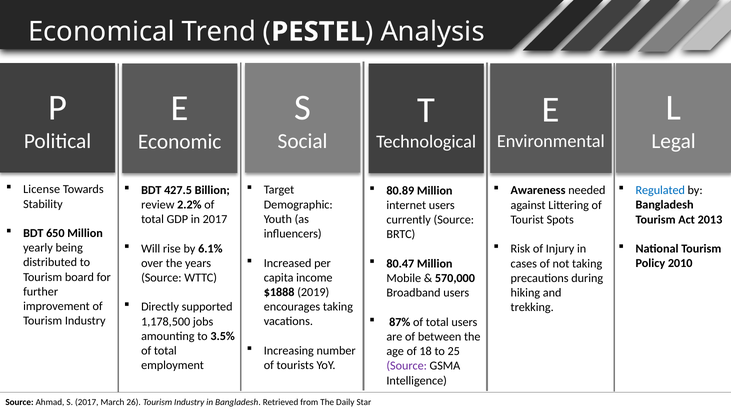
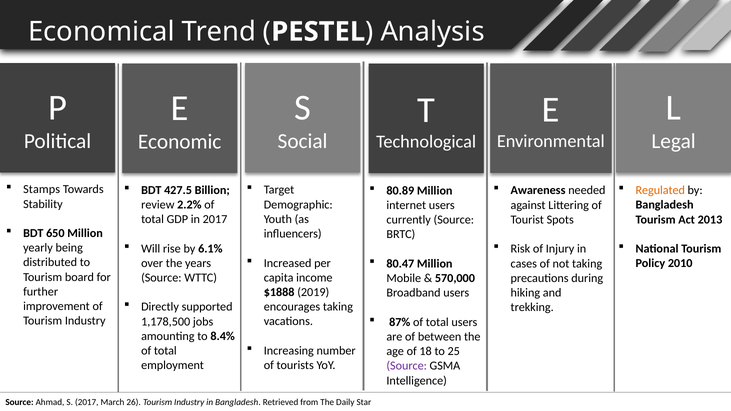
License: License -> Stamps
Regulated colour: blue -> orange
3.5%: 3.5% -> 8.4%
